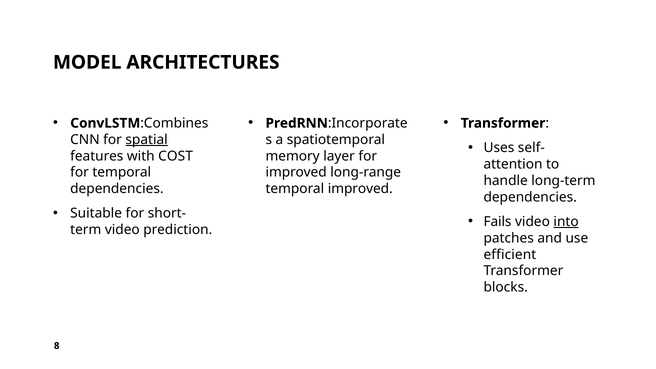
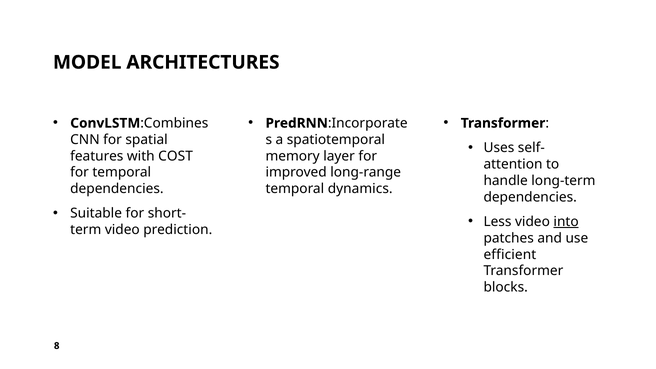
spatial underline: present -> none
temporal improved: improved -> dynamics
Fails: Fails -> Less
